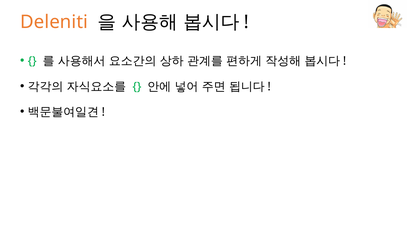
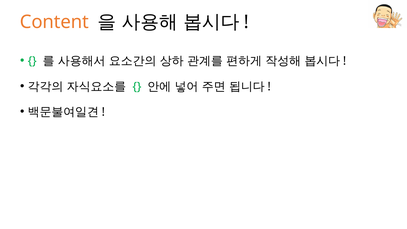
Deleniti: Deleniti -> Content
